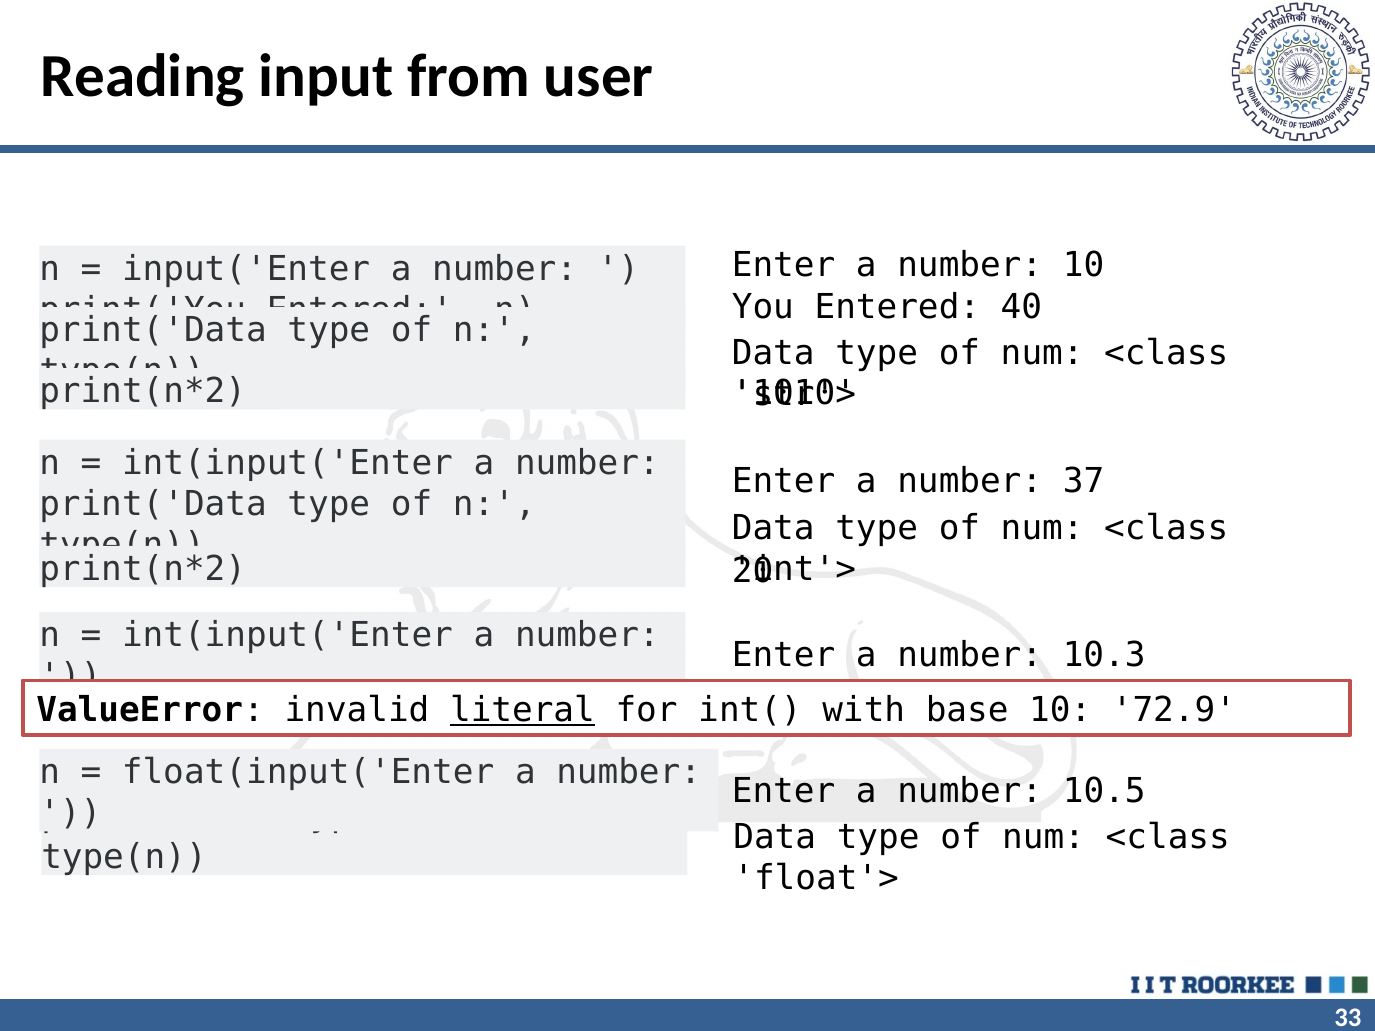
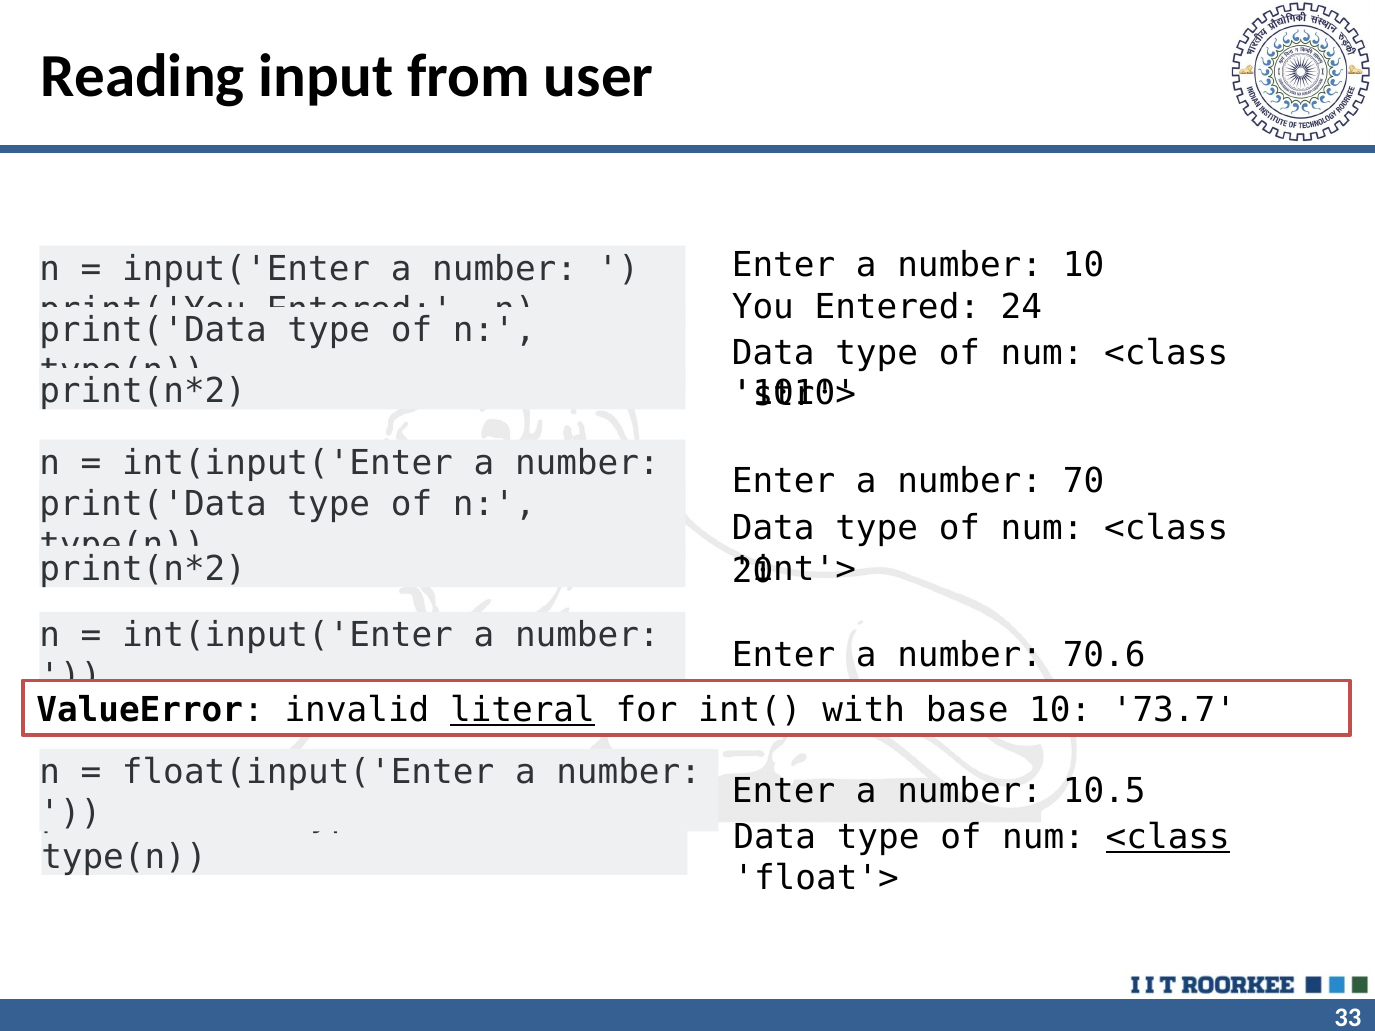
40: 40 -> 24
37: 37 -> 70
10.3: 10.3 -> 70.6
72.9: 72.9 -> 73.7
<class at (1168, 837) underline: none -> present
